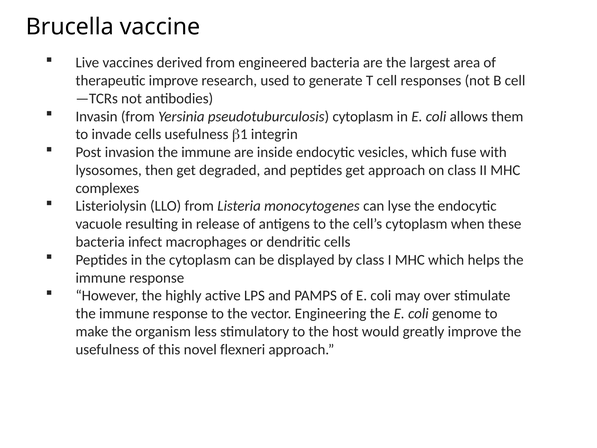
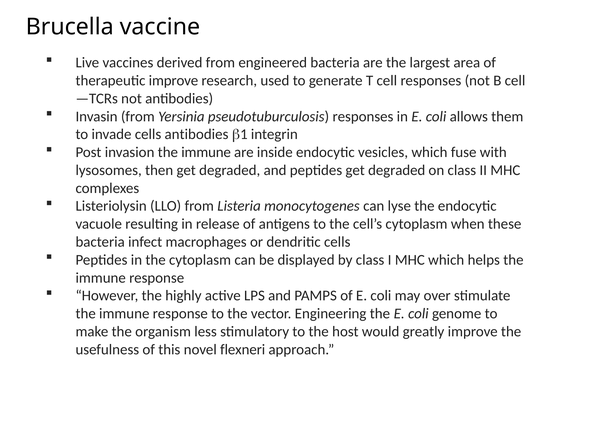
pseudotuburculosis cytoplasm: cytoplasm -> responses
cells usefulness: usefulness -> antibodies
peptides get approach: approach -> degraded
